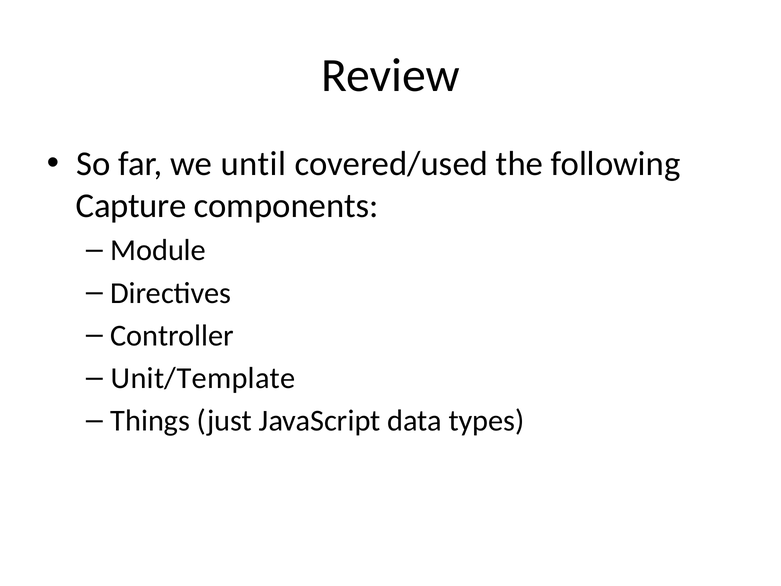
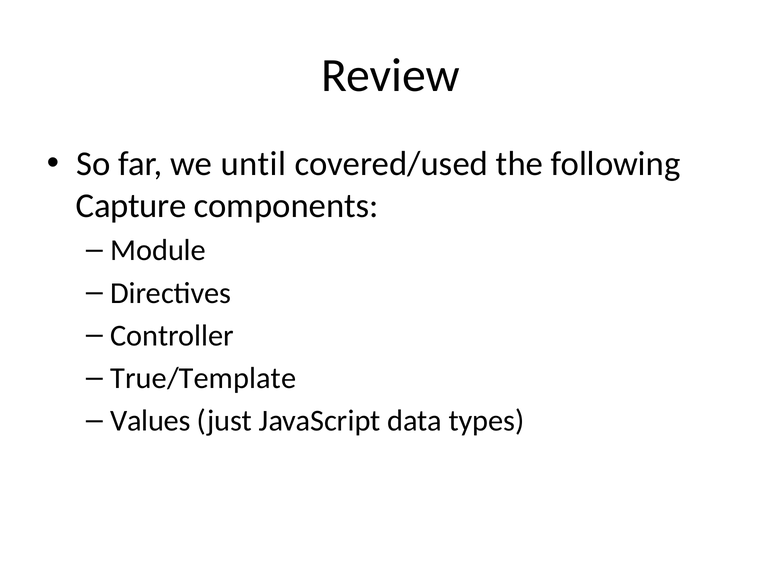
Unit/Template: Unit/Template -> True/Template
Things: Things -> Values
